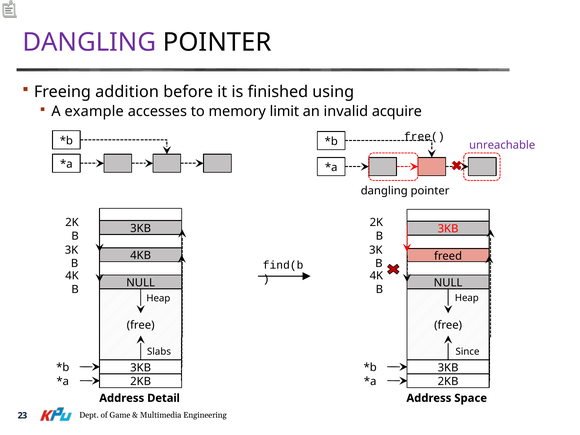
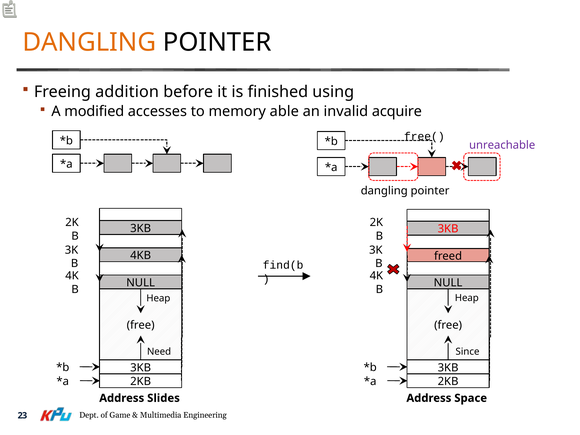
DANGLING at (89, 42) colour: purple -> orange
example: example -> modified
limit: limit -> able
Slabs: Slabs -> Need
Detail: Detail -> Slides
